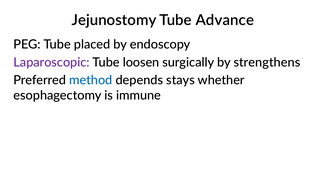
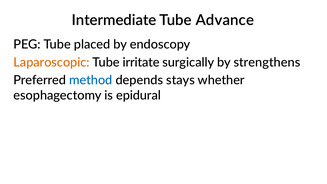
Jejunostomy: Jejunostomy -> Intermediate
Laparoscopic colour: purple -> orange
loosen: loosen -> irritate
immune: immune -> epidural
